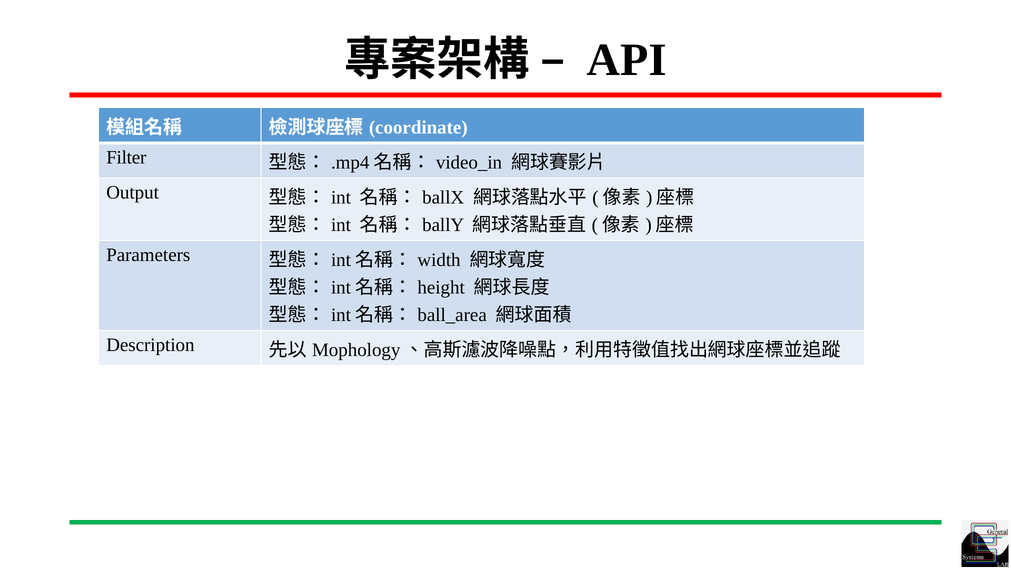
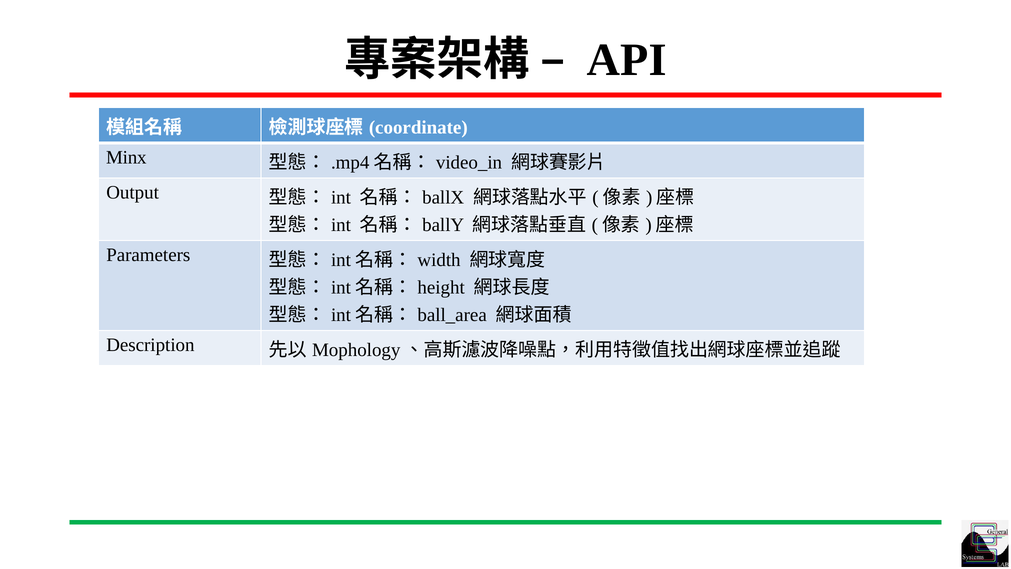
Filter: Filter -> Minx
